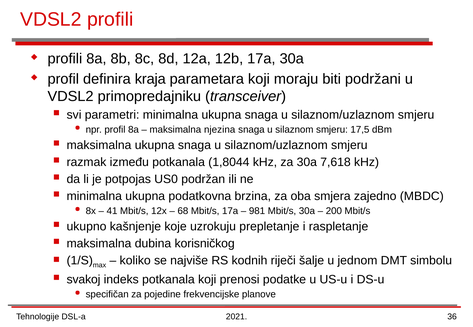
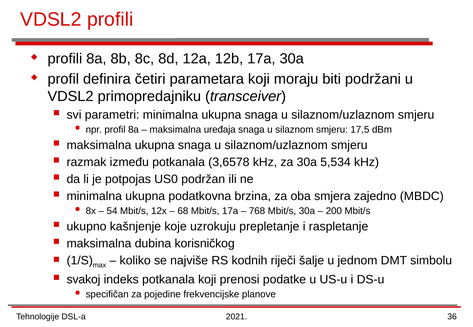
kraja: kraja -> četiri
njezina: njezina -> uređaja
1,8044: 1,8044 -> 3,6578
7,618: 7,618 -> 5,534
41: 41 -> 54
981: 981 -> 768
